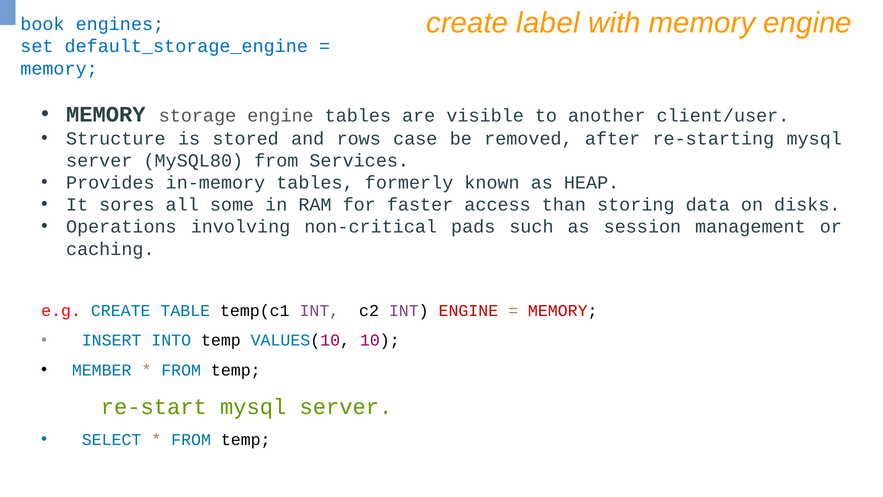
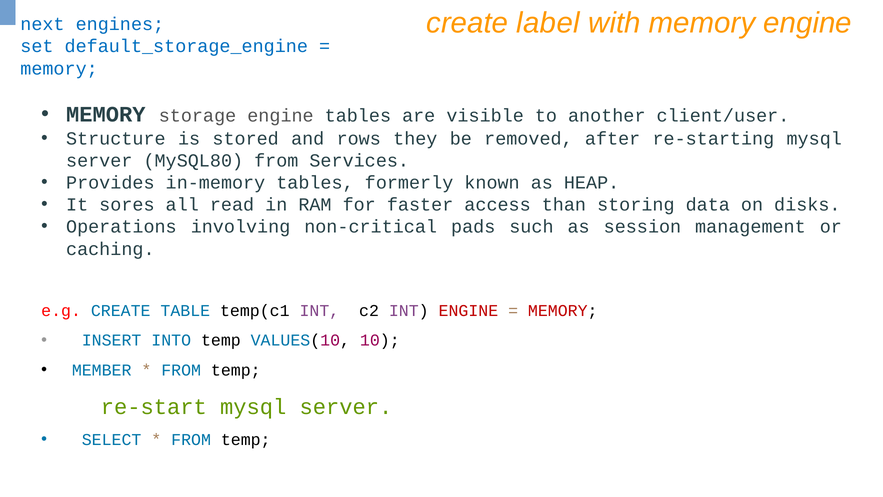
book: book -> next
case: case -> they
some: some -> read
